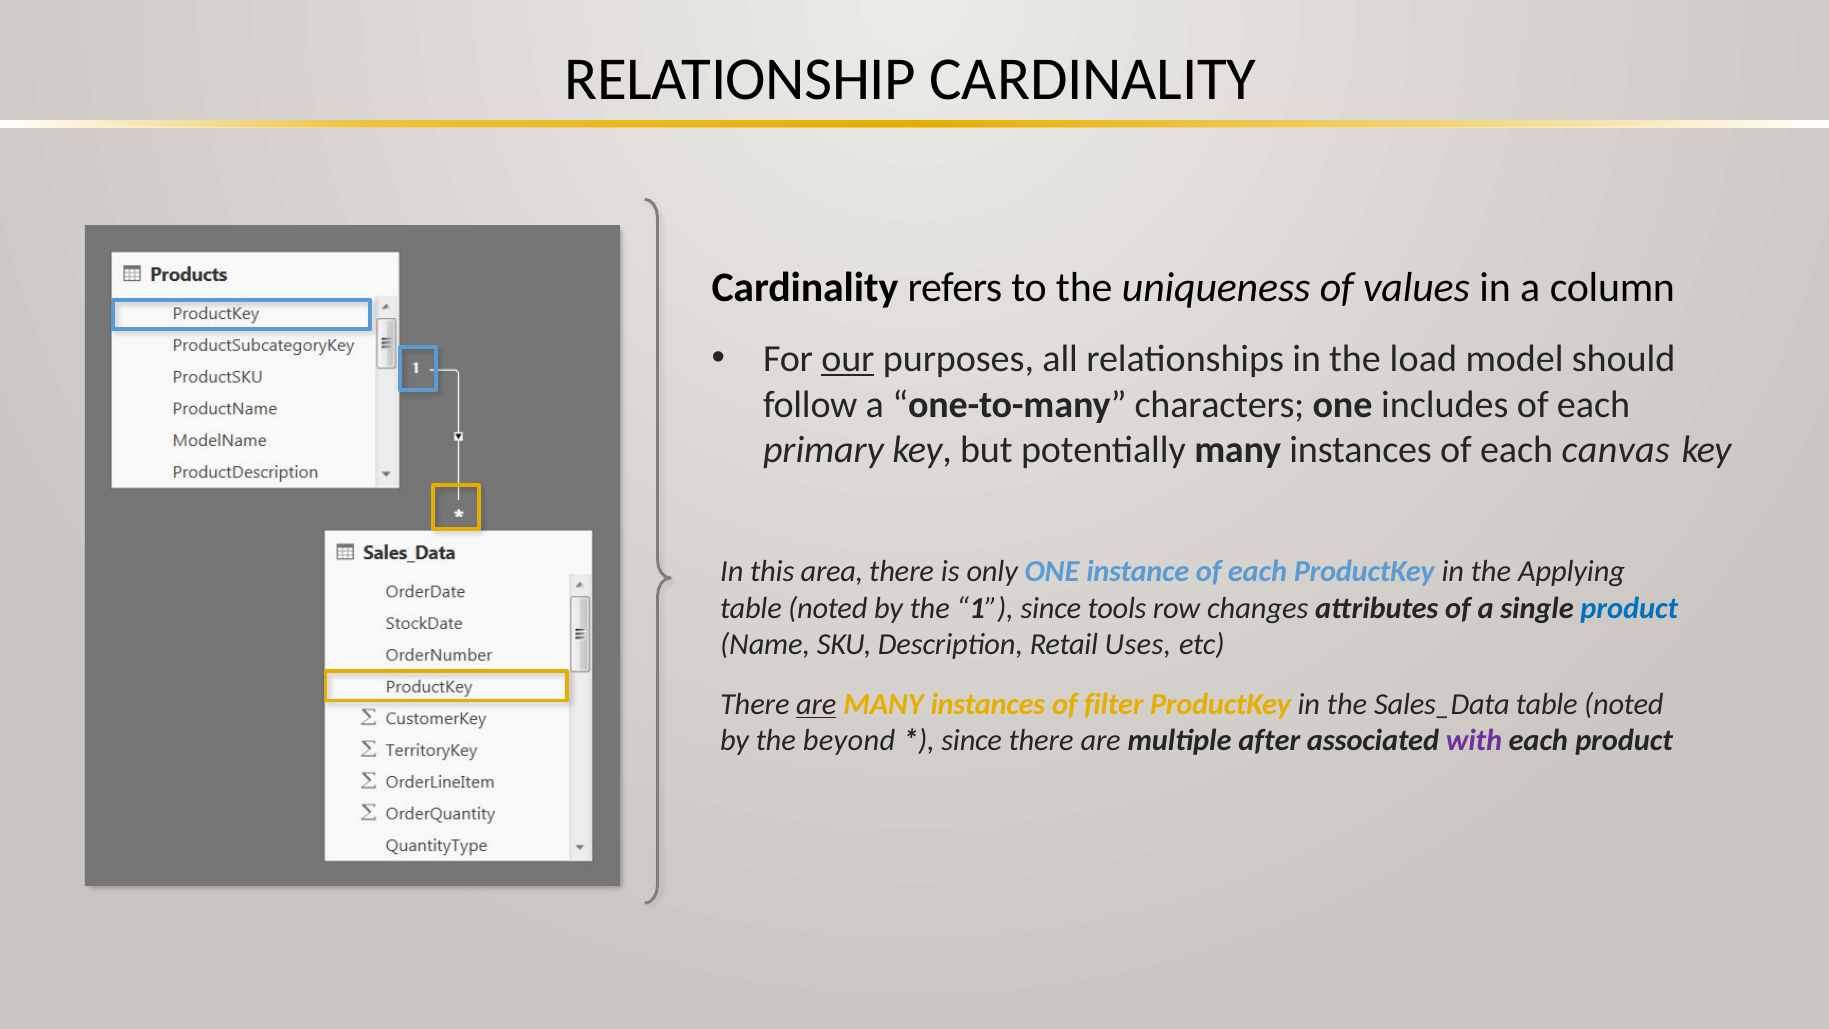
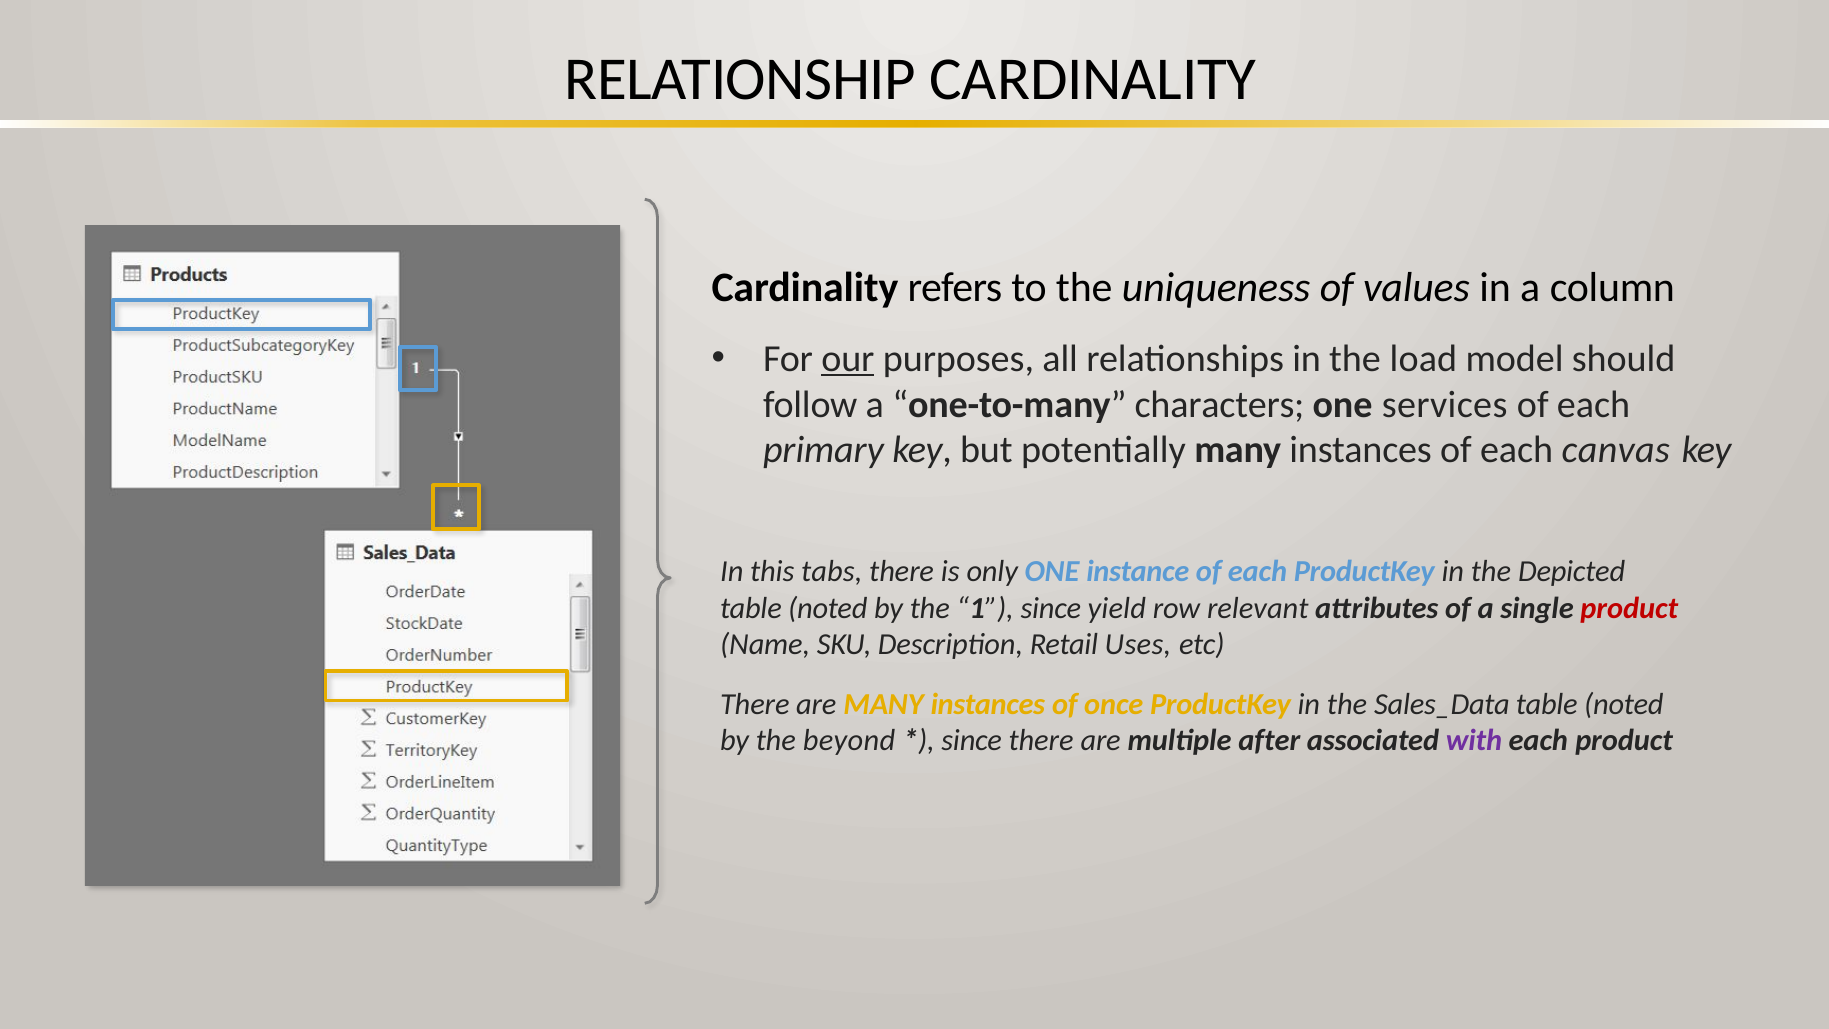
includes: includes -> services
area: area -> tabs
Applying: Applying -> Depicted
tools: tools -> yield
changes: changes -> relevant
product at (1629, 608) colour: blue -> red
are at (816, 704) underline: present -> none
filter: filter -> once
